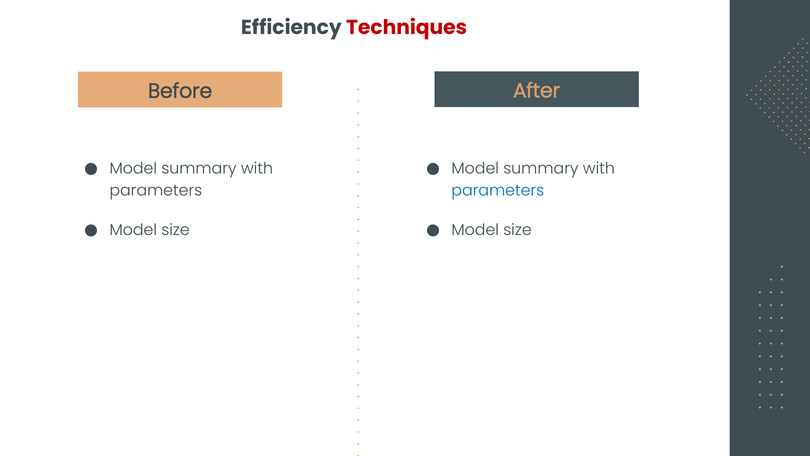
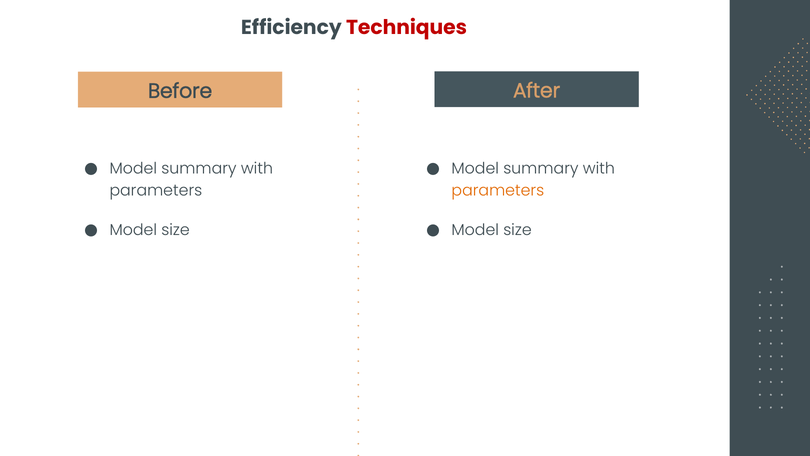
parameters at (498, 190) colour: blue -> orange
